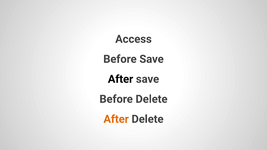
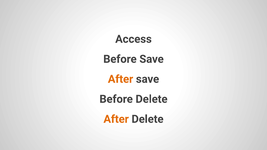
After at (121, 79) colour: black -> orange
